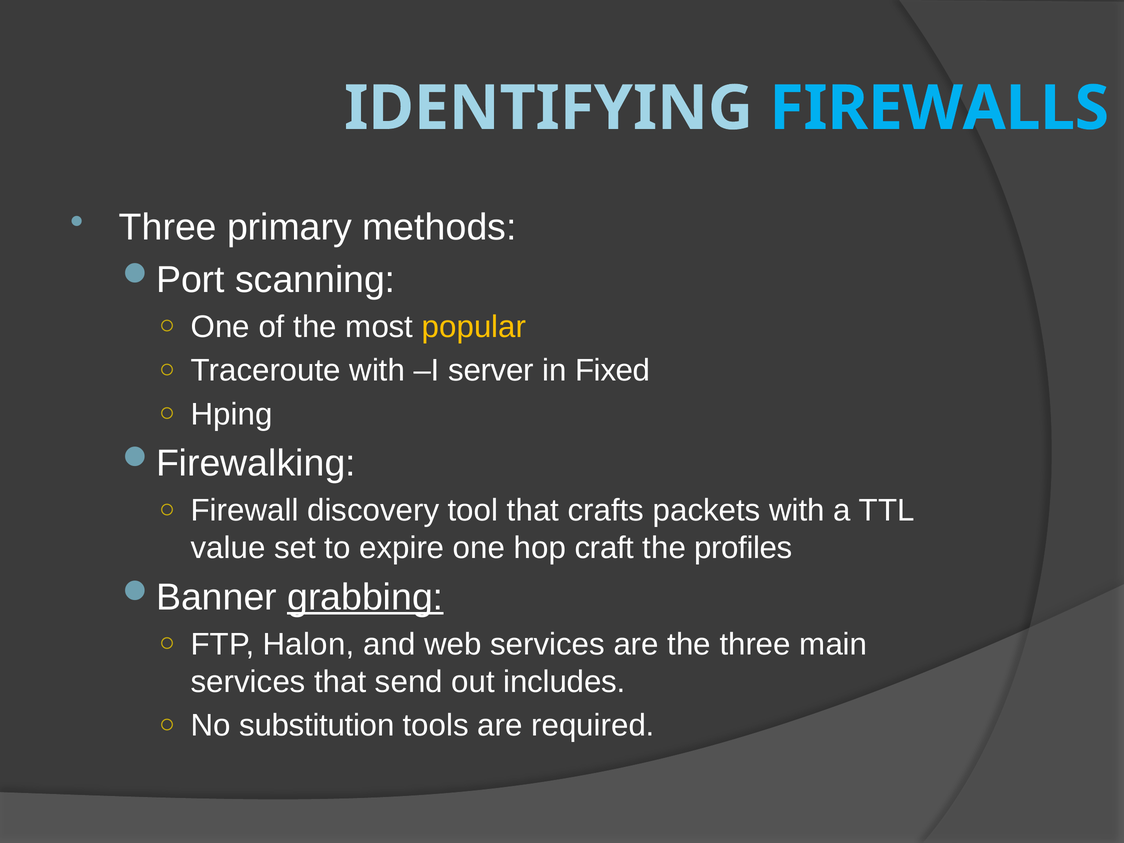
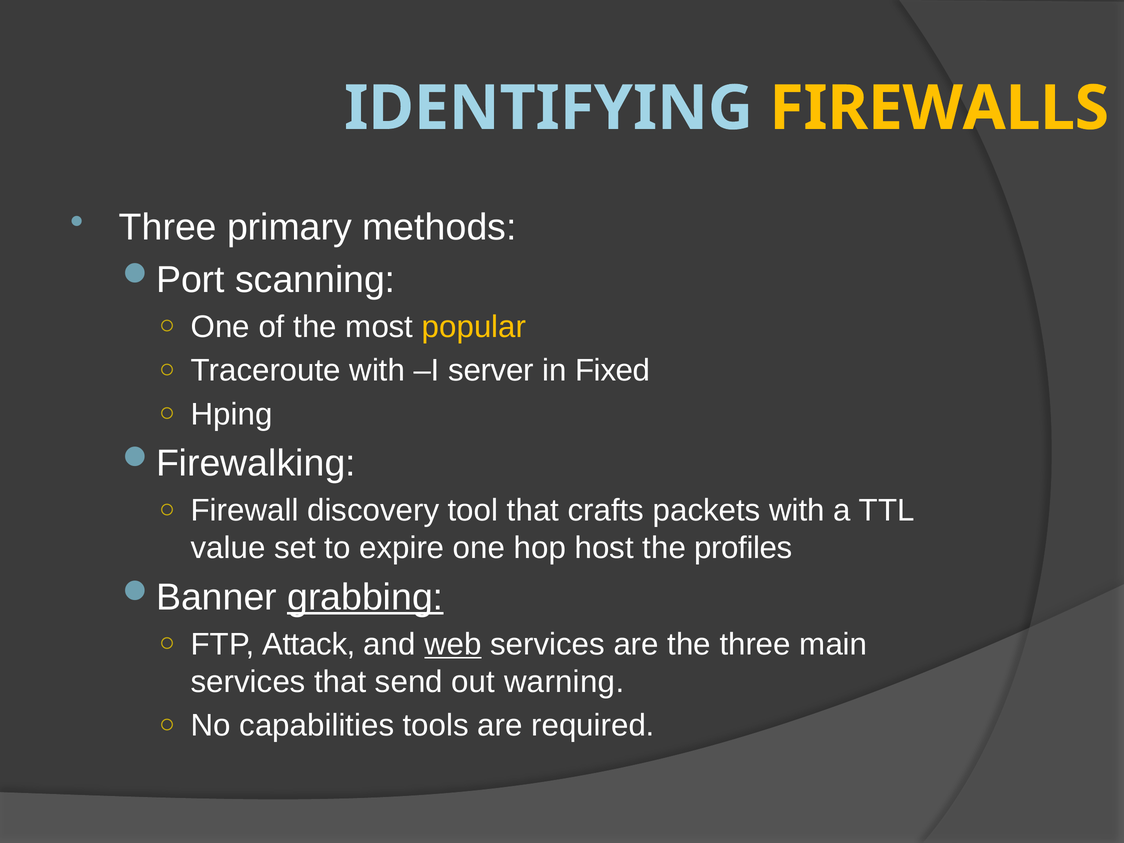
FIREWALLS colour: light blue -> yellow
craft: craft -> host
Halon: Halon -> Attack
web underline: none -> present
includes: includes -> warning
substitution: substitution -> capabilities
